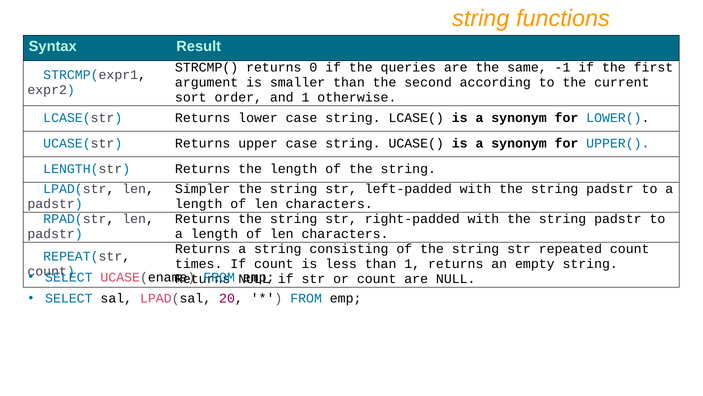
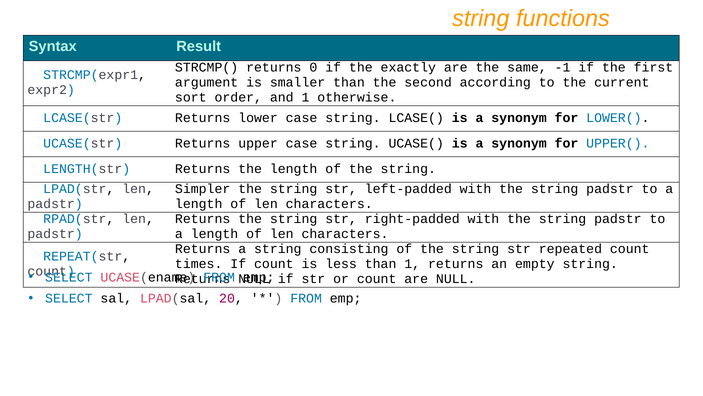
queries: queries -> exactly
